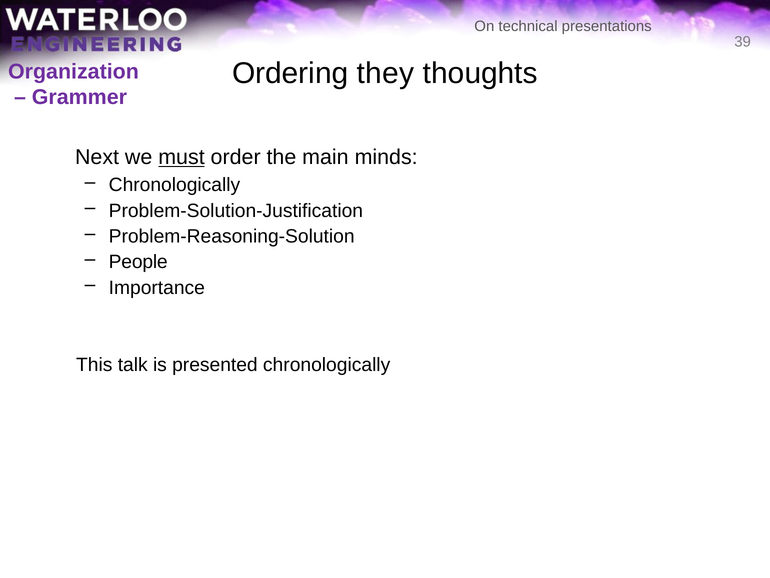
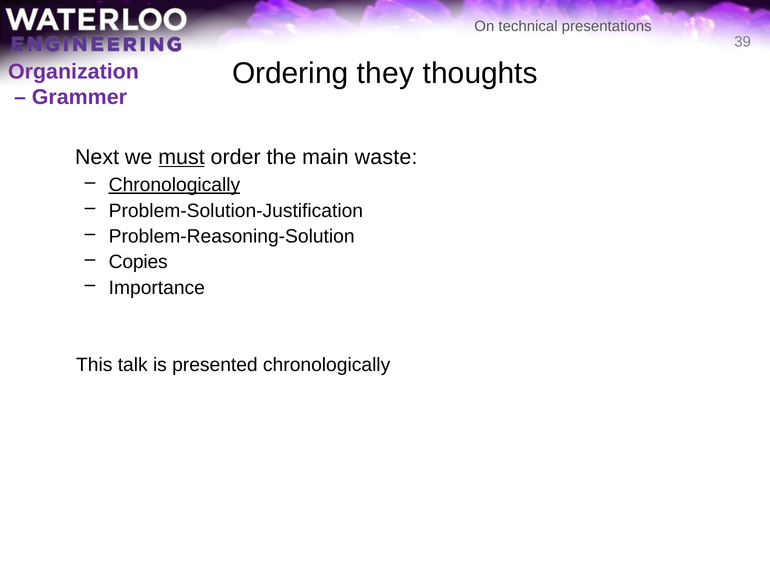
minds: minds -> waste
Chronologically at (174, 185) underline: none -> present
People: People -> Copies
